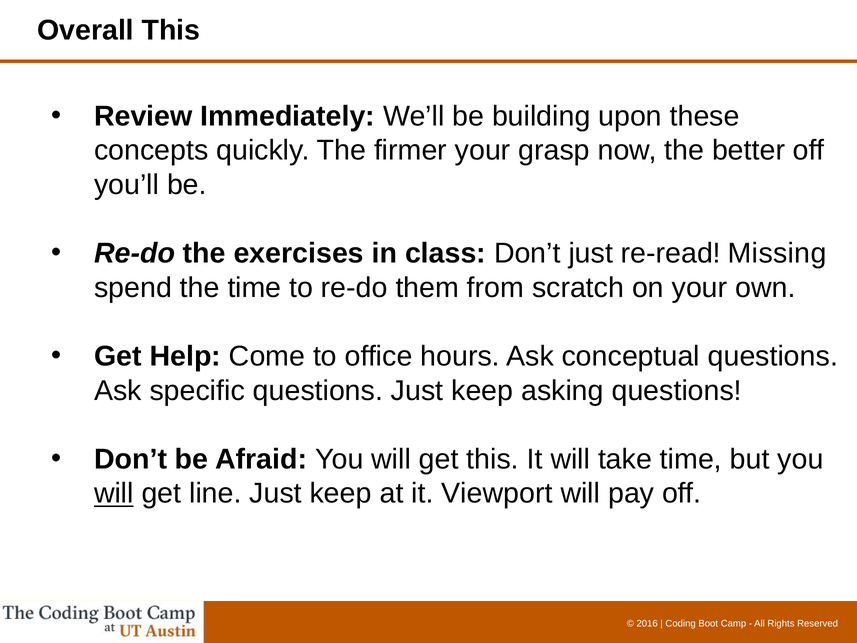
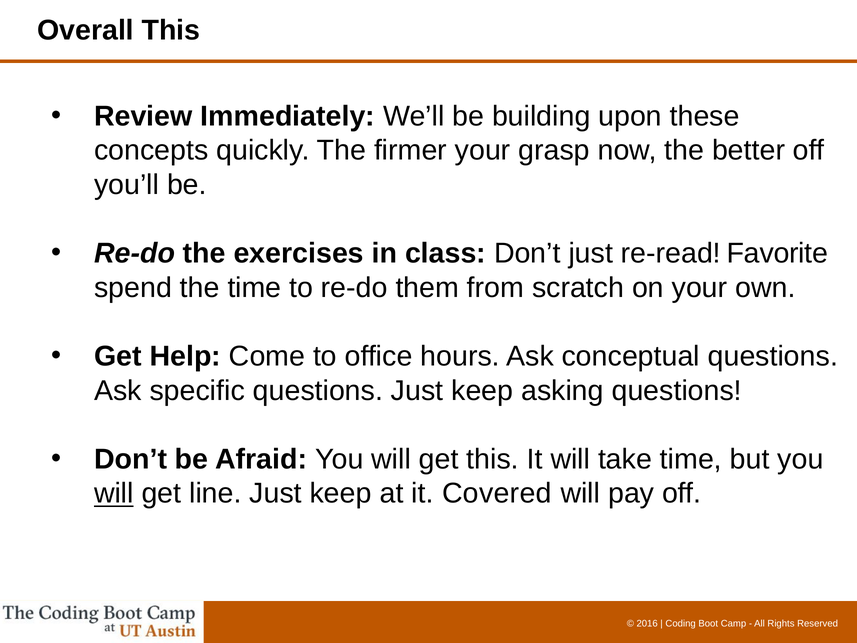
Missing: Missing -> Favorite
Viewport: Viewport -> Covered
